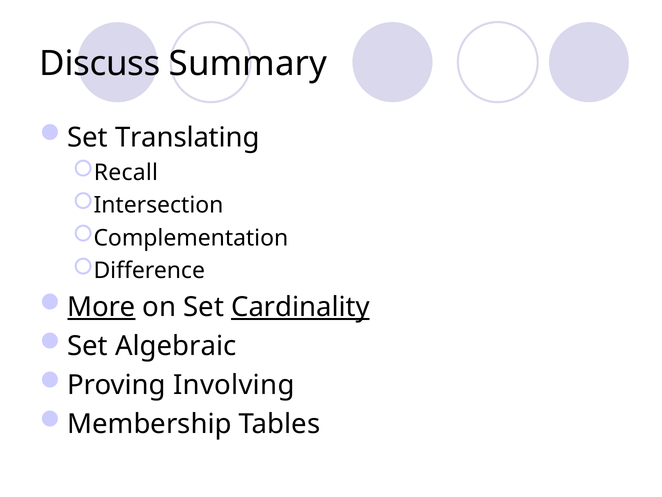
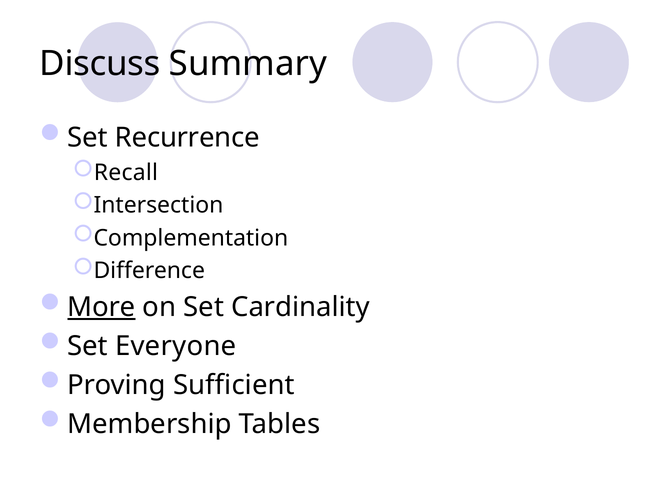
Translating: Translating -> Recurrence
Cardinality underline: present -> none
Algebraic: Algebraic -> Everyone
Involving: Involving -> Sufficient
